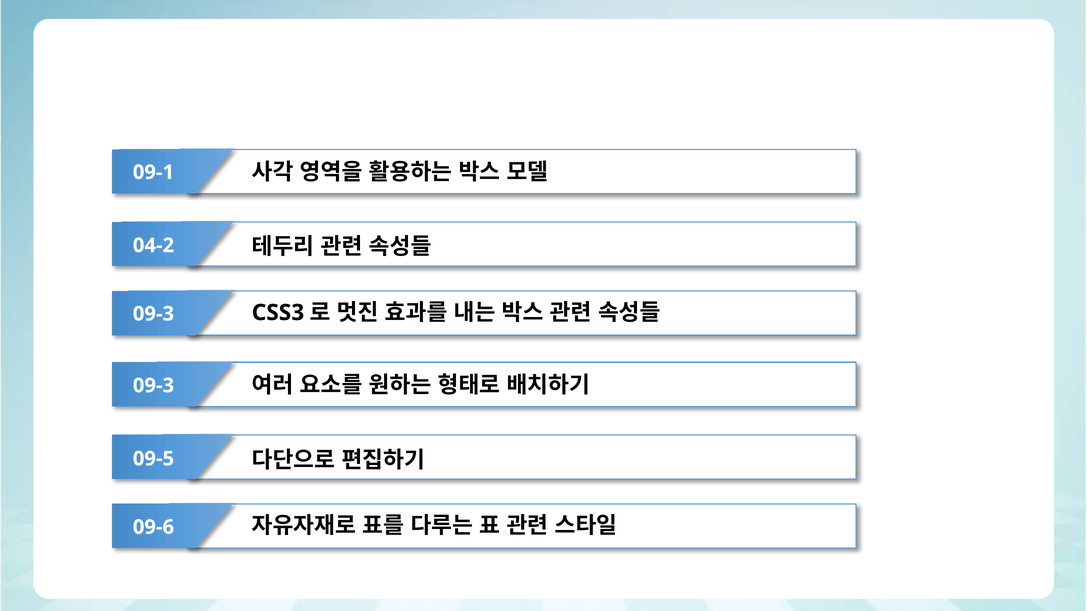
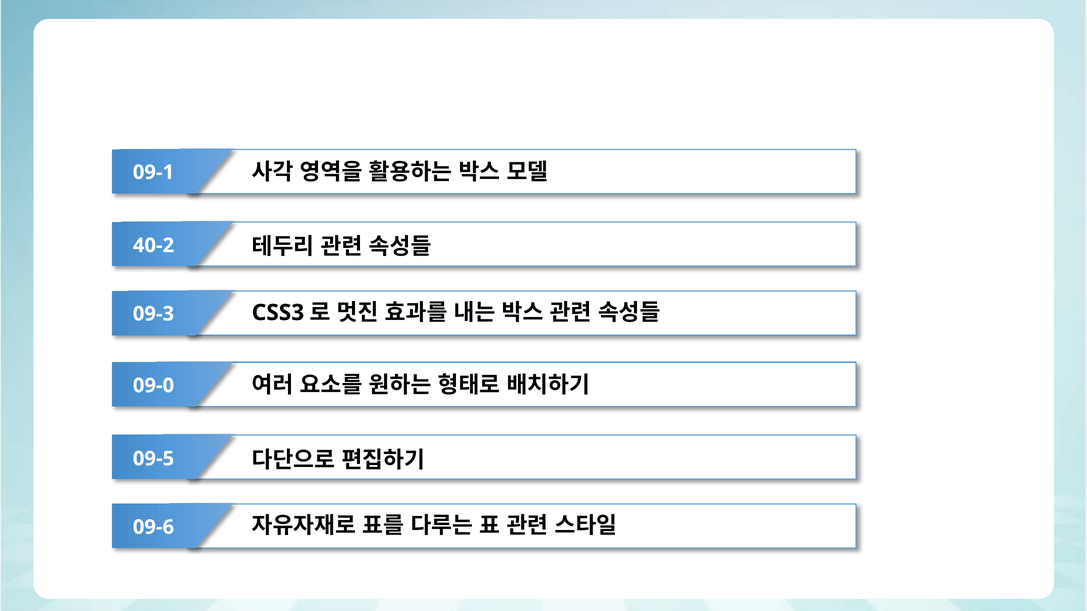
04-2: 04-2 -> 40-2
09-3 at (153, 386): 09-3 -> 09-0
